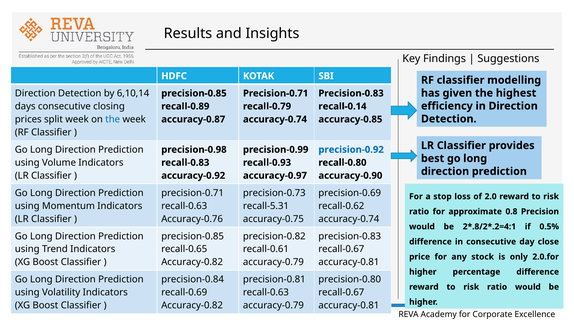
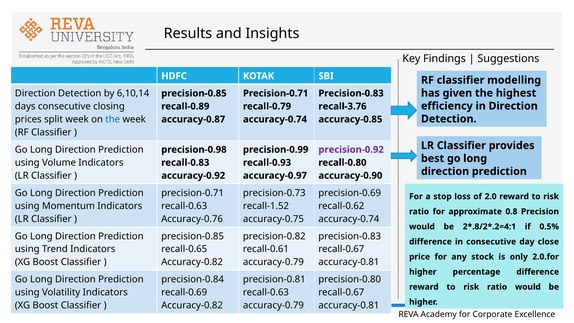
recall-0.14: recall-0.14 -> recall-3.76
precision-0.92 colour: blue -> purple
recall-5.31: recall-5.31 -> recall-1.52
